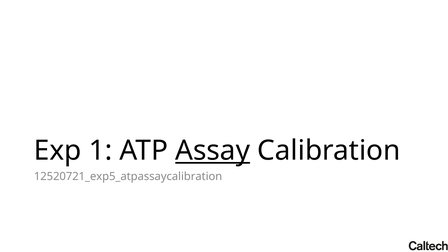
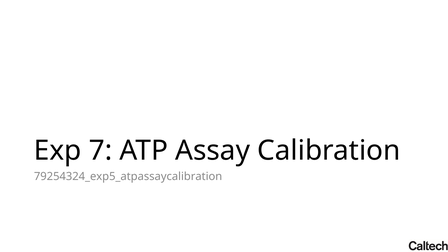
1: 1 -> 7
Assay underline: present -> none
12520721_exp5_atpassaycalibration: 12520721_exp5_atpassaycalibration -> 79254324_exp5_atpassaycalibration
